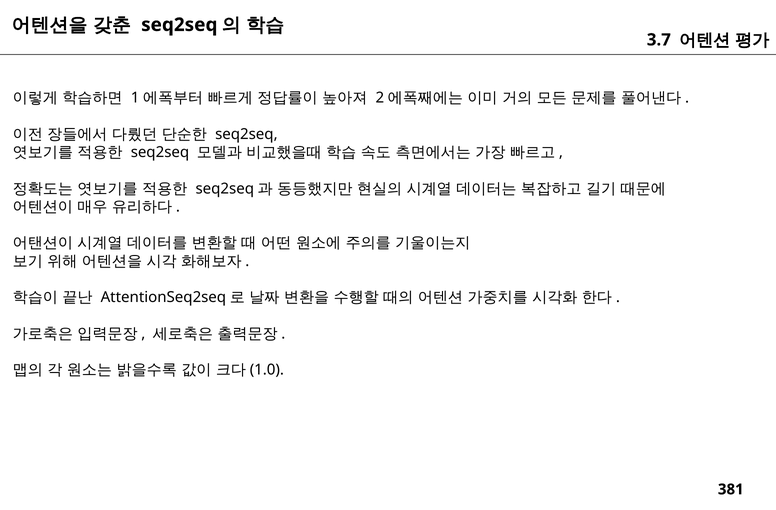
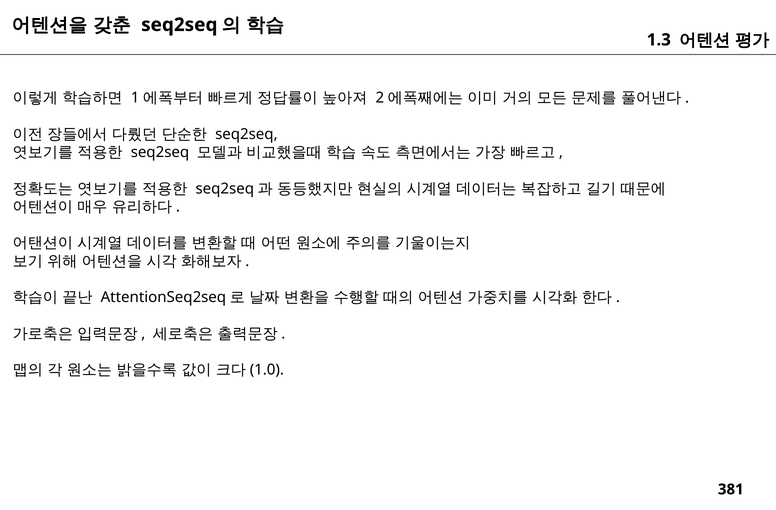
3.7: 3.7 -> 1.3
